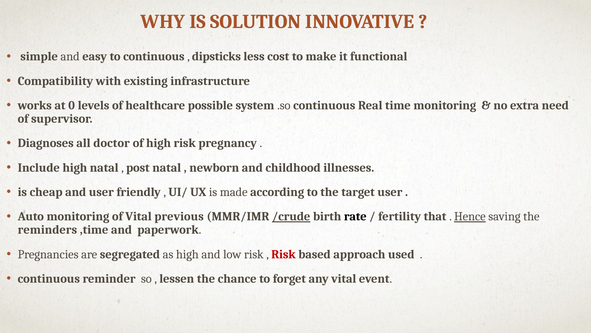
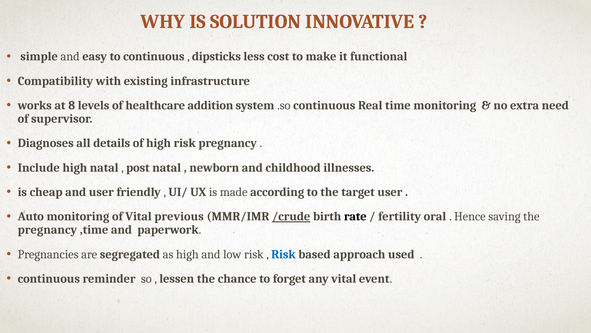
0: 0 -> 8
possible: possible -> addition
doctor: doctor -> details
that: that -> oral
Hence underline: present -> none
reminders at (47, 229): reminders -> pregnancy
Risk at (283, 254) colour: red -> blue
